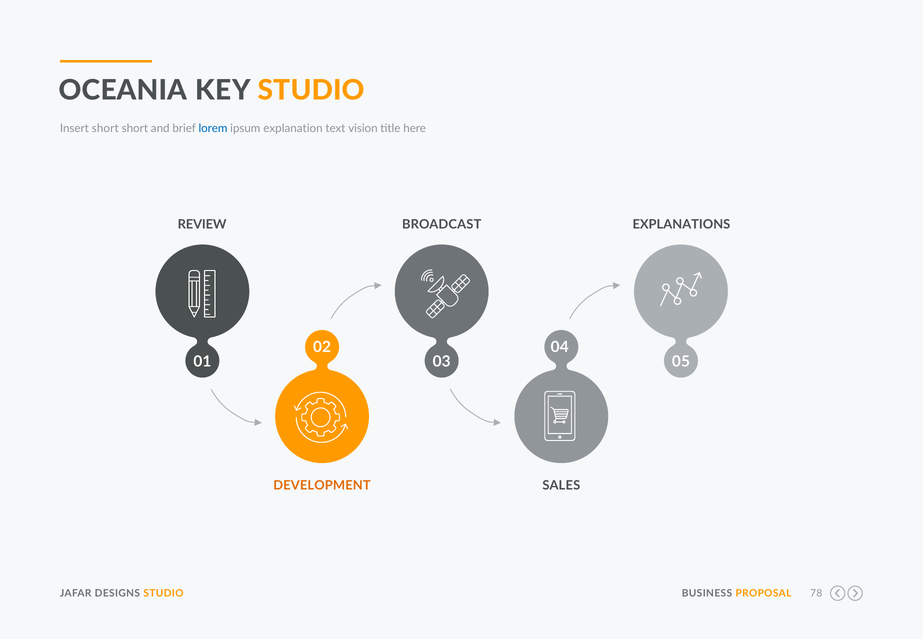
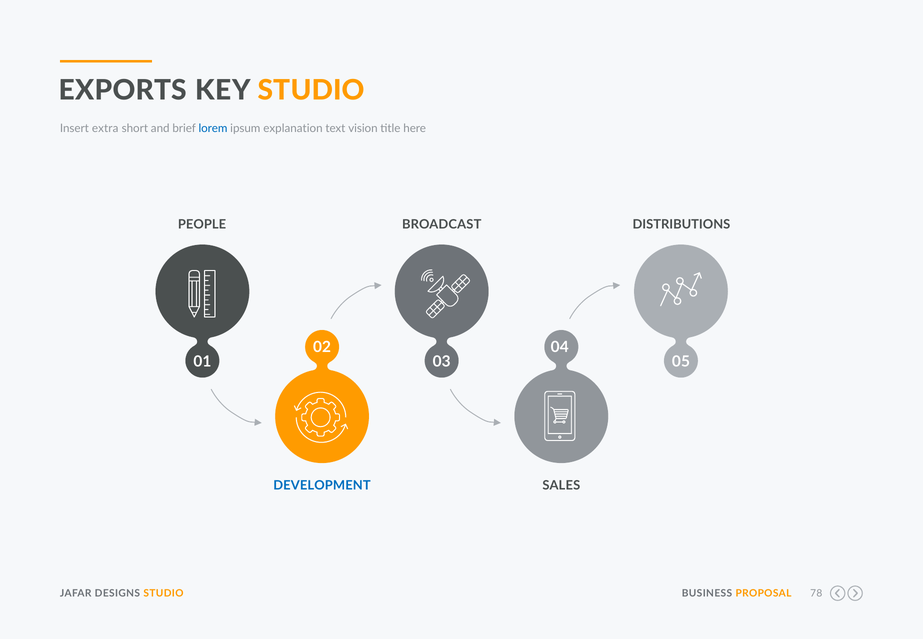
OCEANIA: OCEANIA -> EXPORTS
Insert short: short -> extra
REVIEW: REVIEW -> PEOPLE
EXPLANATIONS: EXPLANATIONS -> DISTRIBUTIONS
DEVELOPMENT colour: orange -> blue
